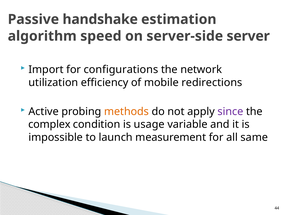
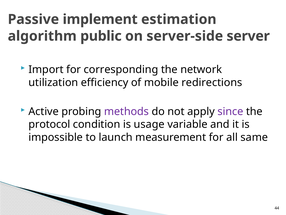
handshake: handshake -> implement
speed: speed -> public
configurations: configurations -> corresponding
methods colour: orange -> purple
complex: complex -> protocol
